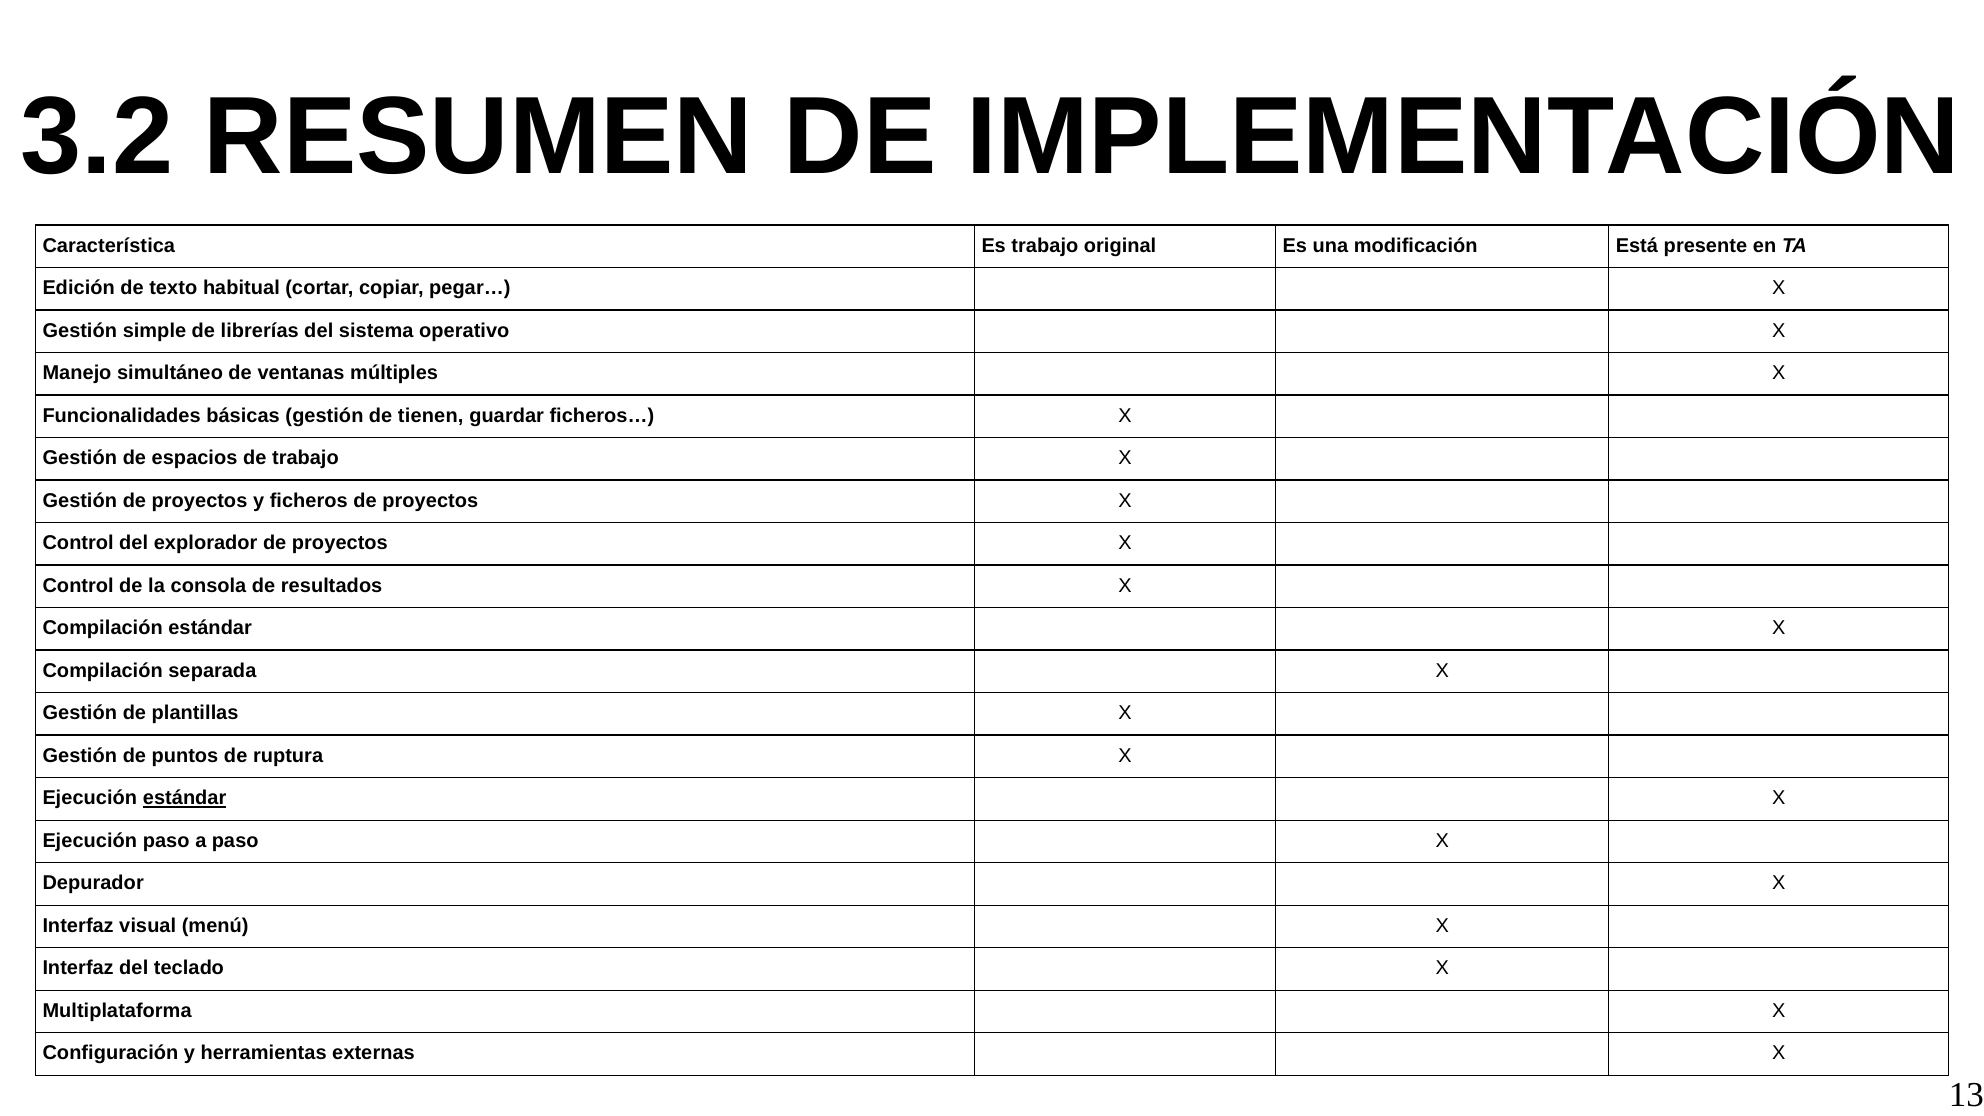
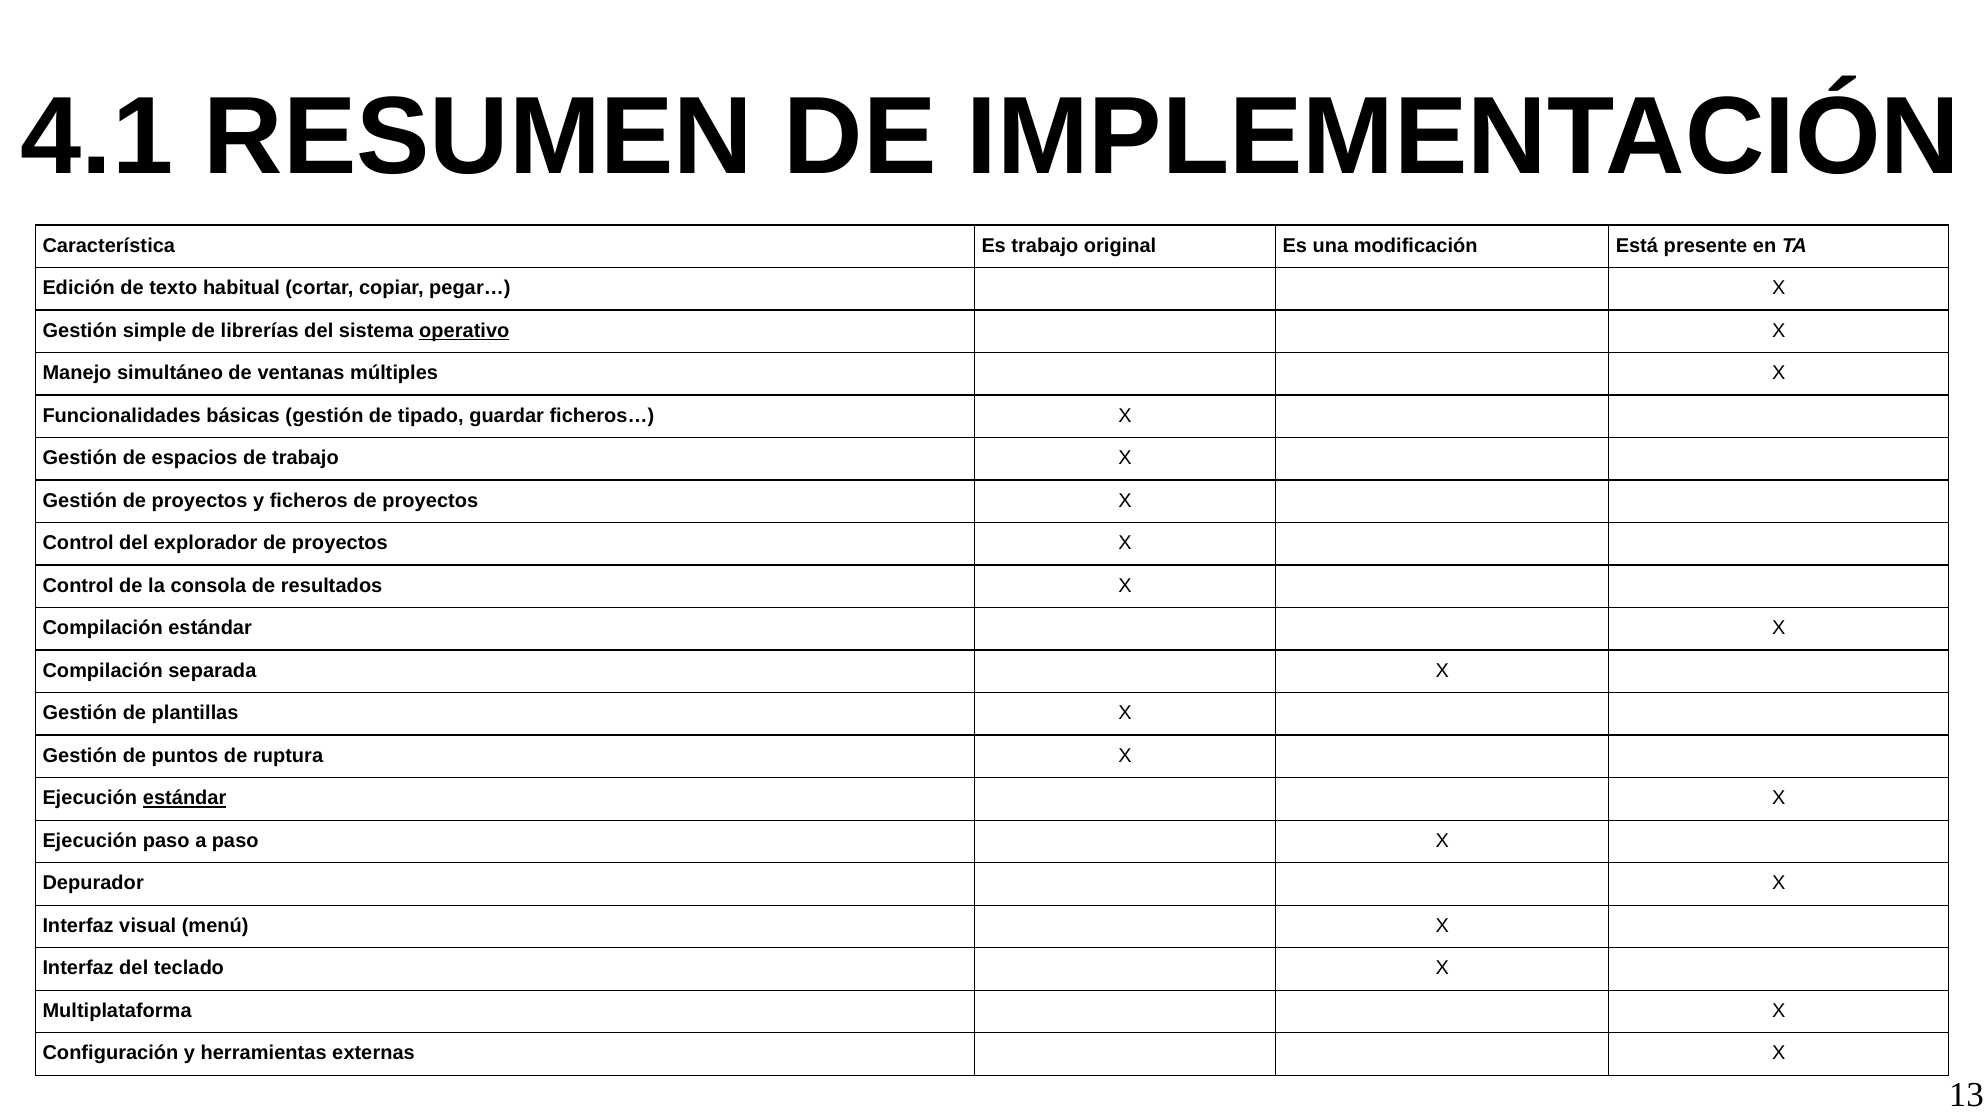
3.2: 3.2 -> 4.1
operativo underline: none -> present
tienen: tienen -> tipado
